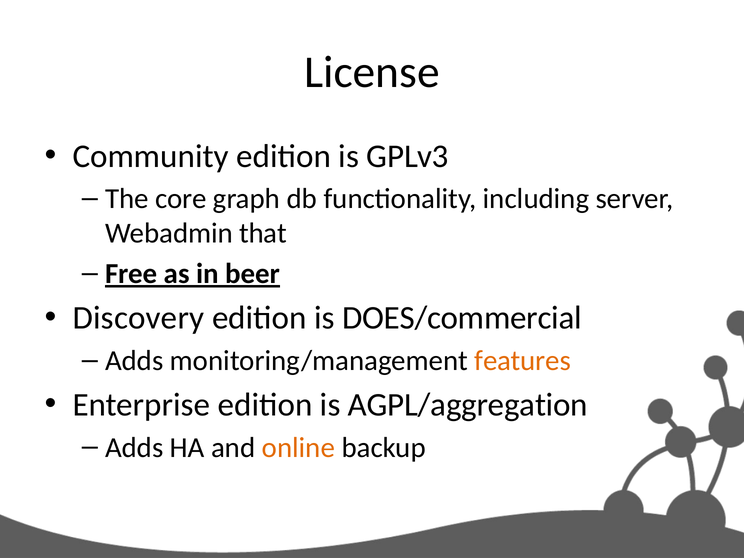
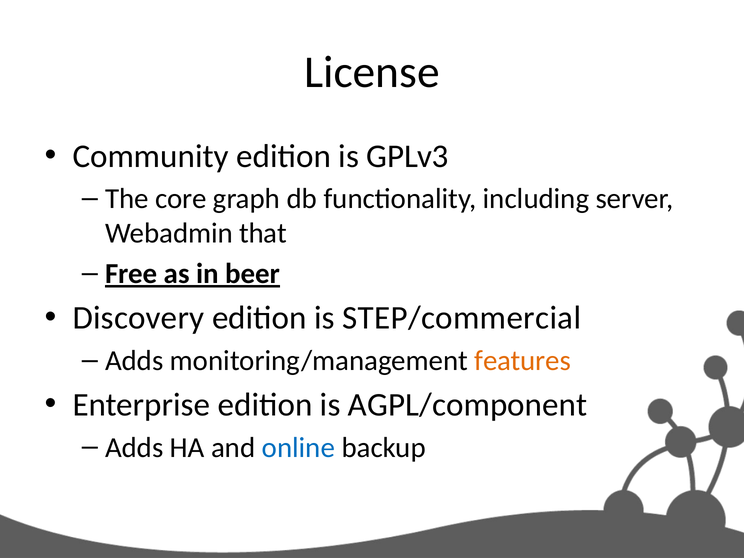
DOES/commercial: DOES/commercial -> STEP/commercial
AGPL/aggregation: AGPL/aggregation -> AGPL/component
online colour: orange -> blue
